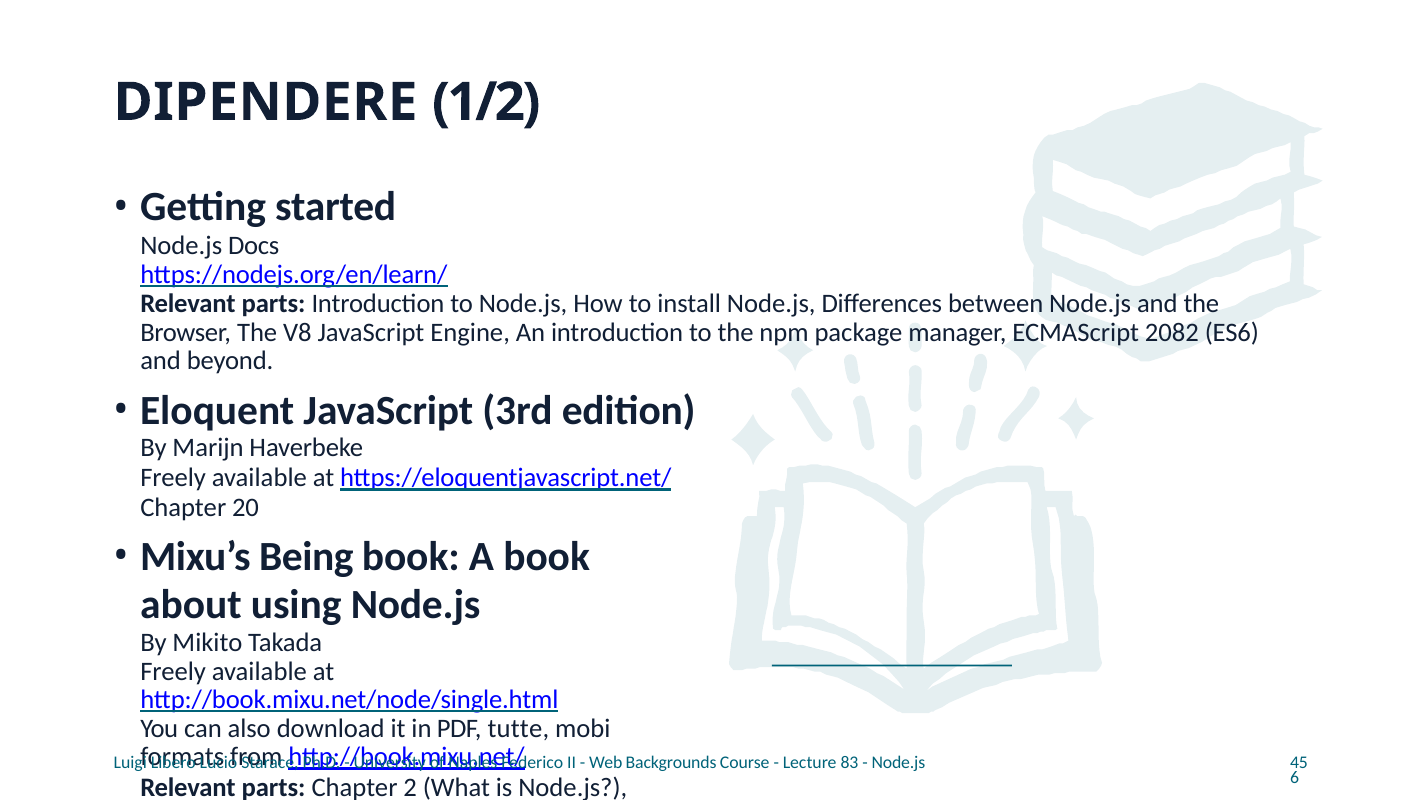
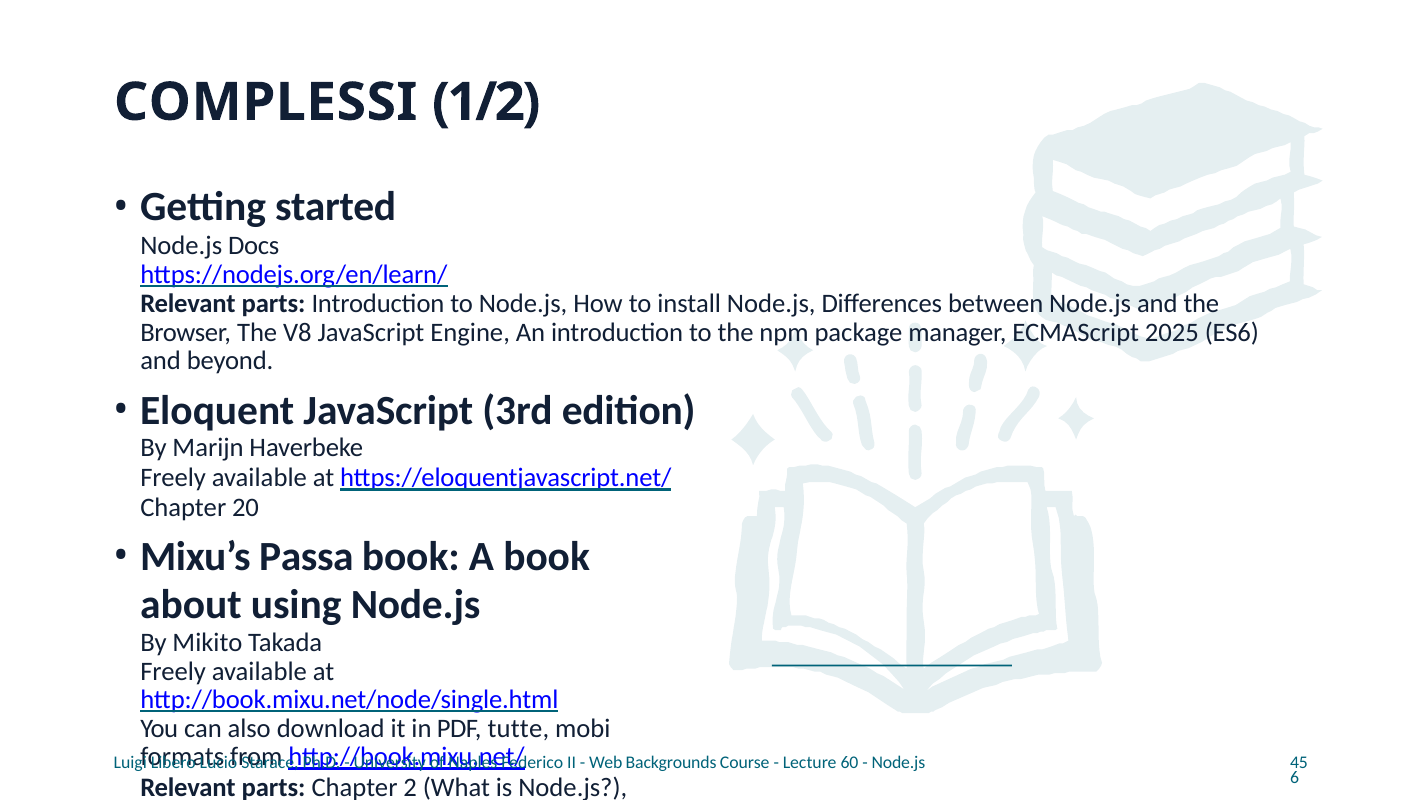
DIPENDERE: DIPENDERE -> COMPLESSI
2082: 2082 -> 2025
Being: Being -> Passa
83: 83 -> 60
